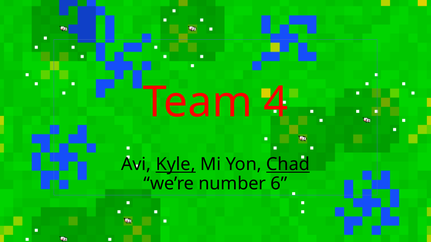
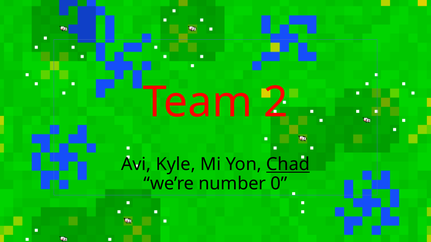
4: 4 -> 2
Kyle underline: present -> none
6: 6 -> 0
